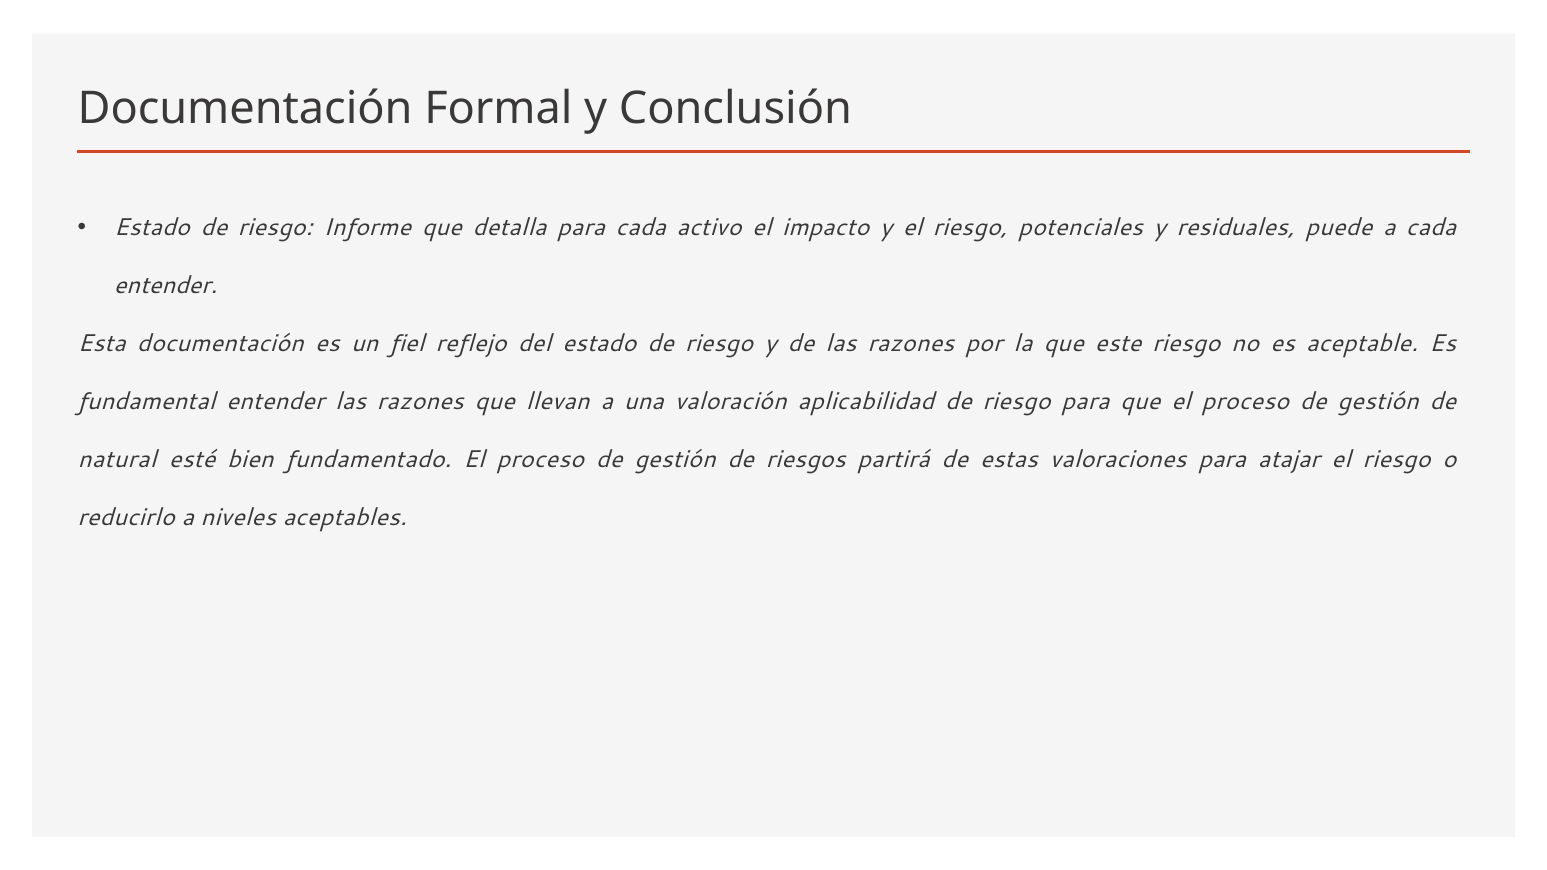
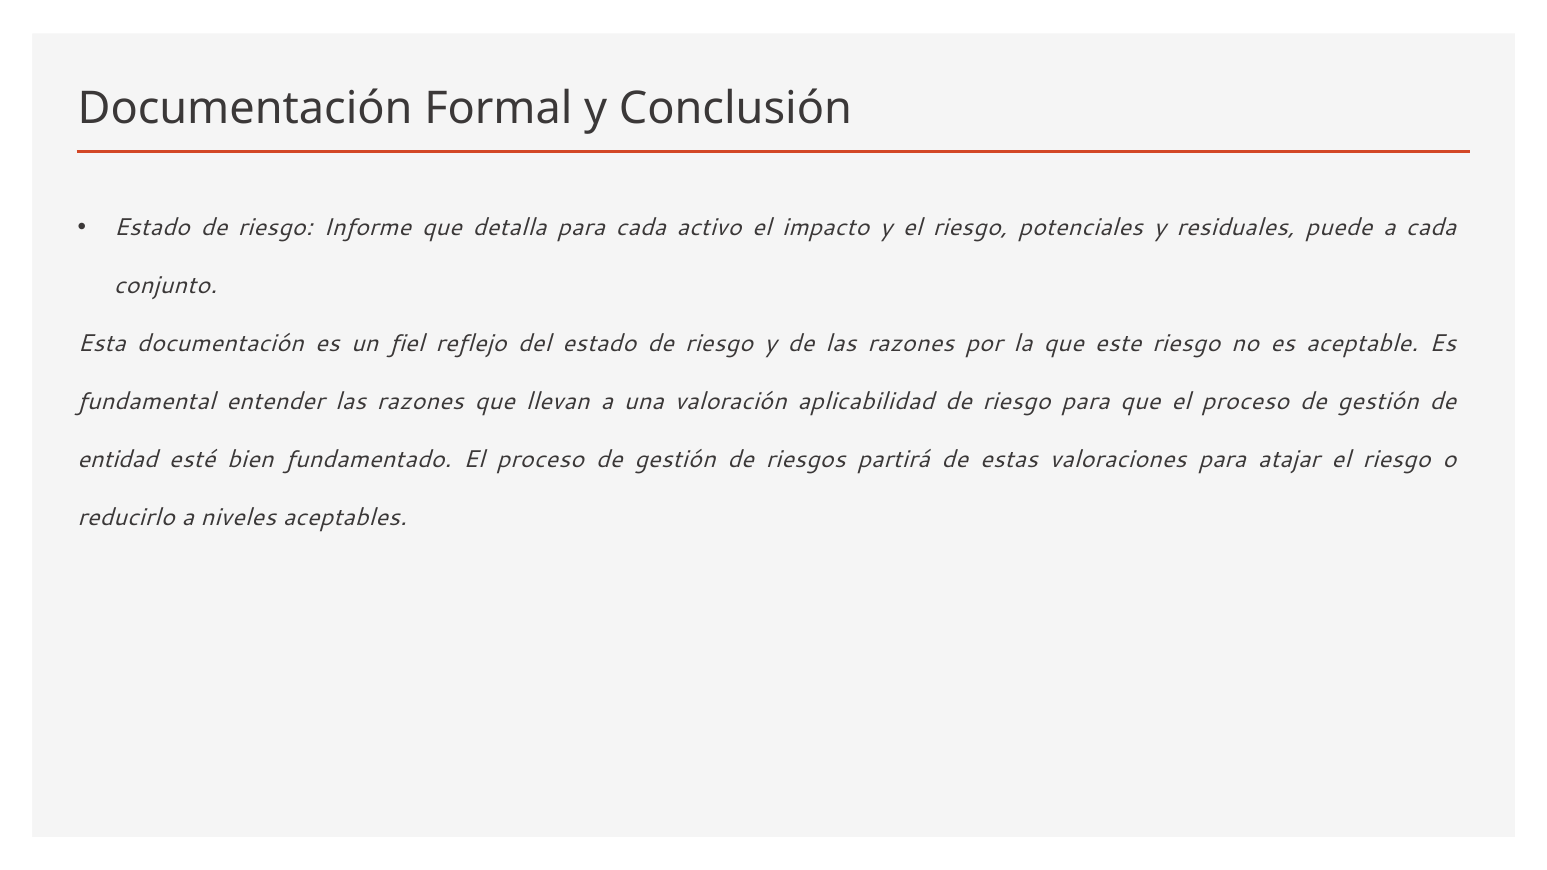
entender at (166, 286): entender -> conjunto
natural: natural -> entidad
